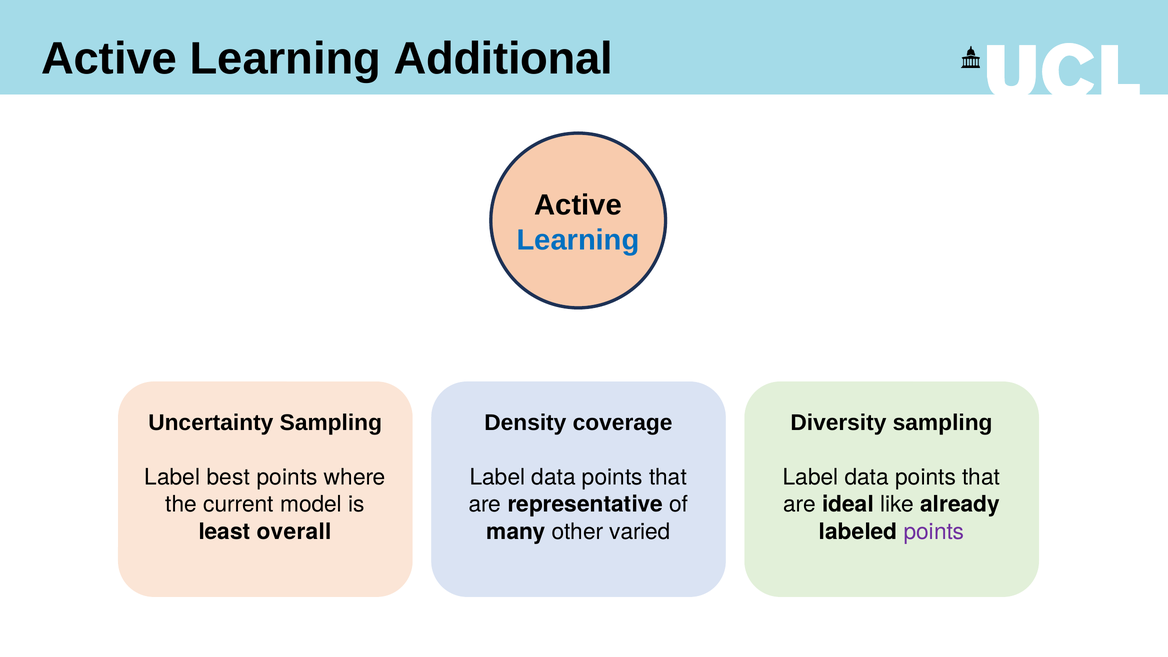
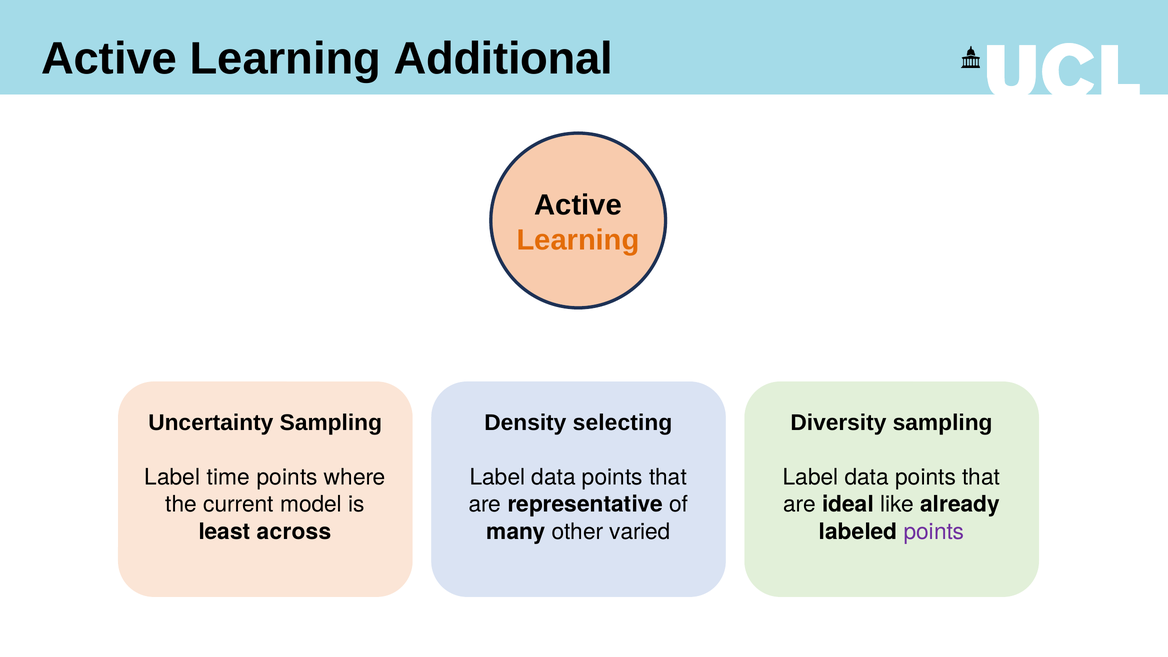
Learning at (578, 240) colour: blue -> orange
coverage: coverage -> selecting
best: best -> time
overall: overall -> across
